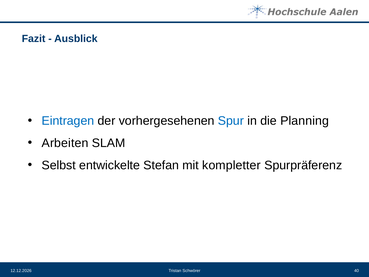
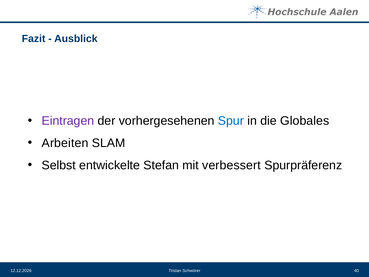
Eintragen colour: blue -> purple
Planning: Planning -> Globales
kompletter: kompletter -> verbessert
